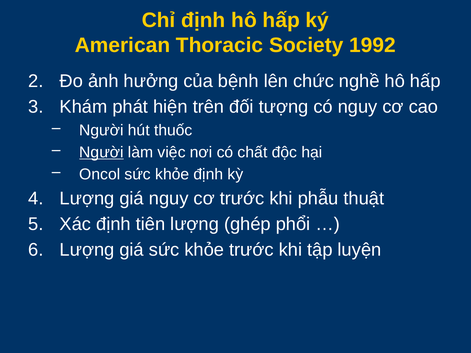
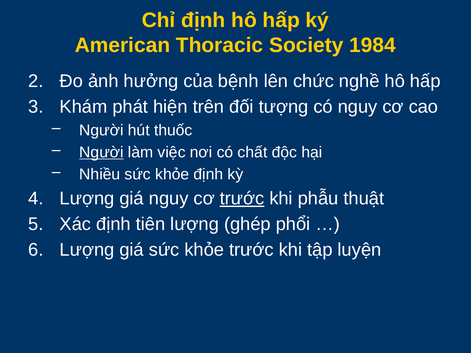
1992: 1992 -> 1984
Oncol: Oncol -> Nhiều
trước at (242, 199) underline: none -> present
